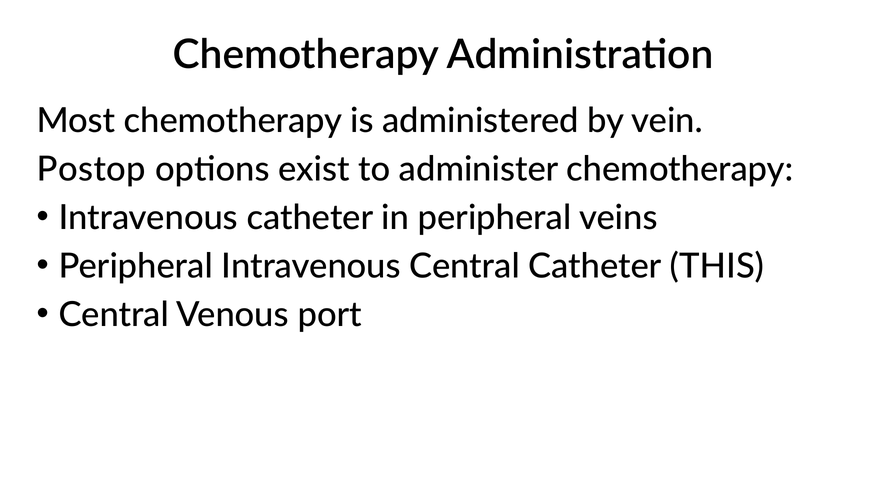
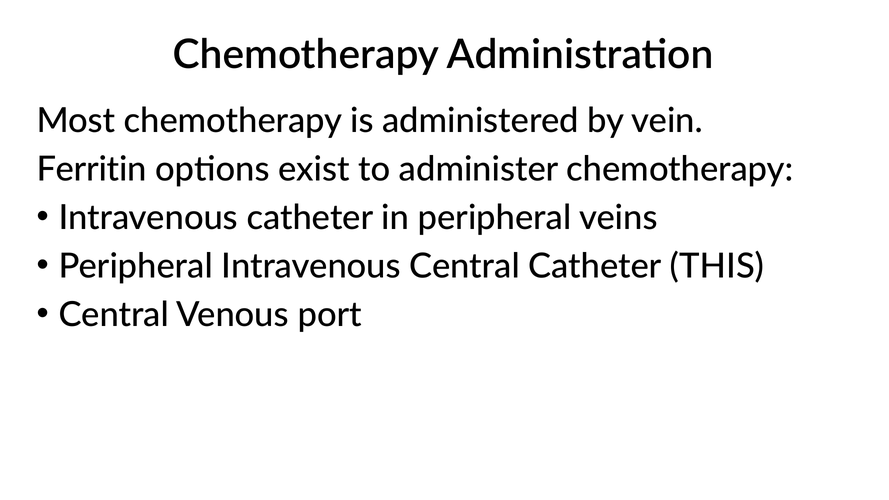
Postop: Postop -> Ferritin
